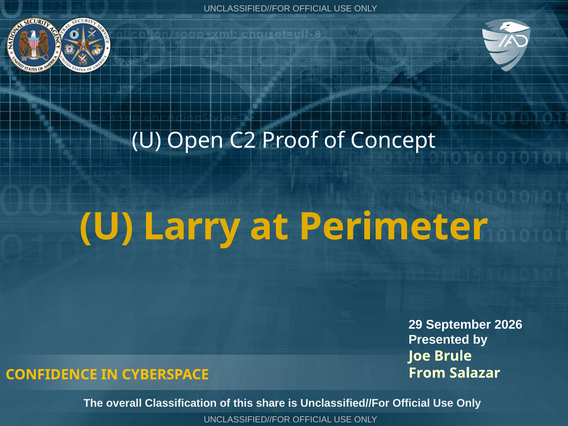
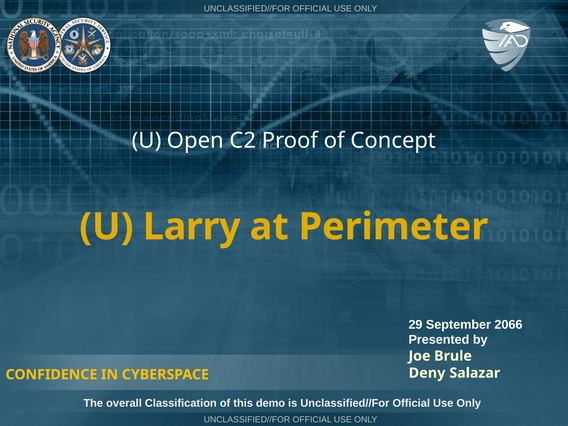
2026: 2026 -> 2066
From: From -> Deny
share: share -> demo
